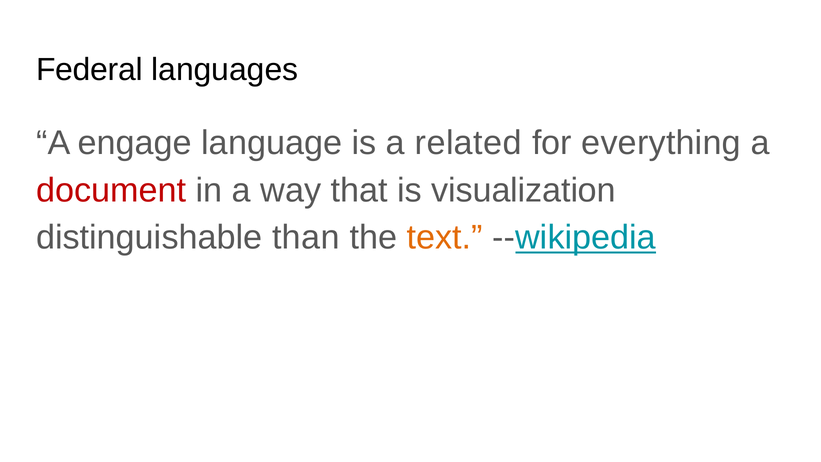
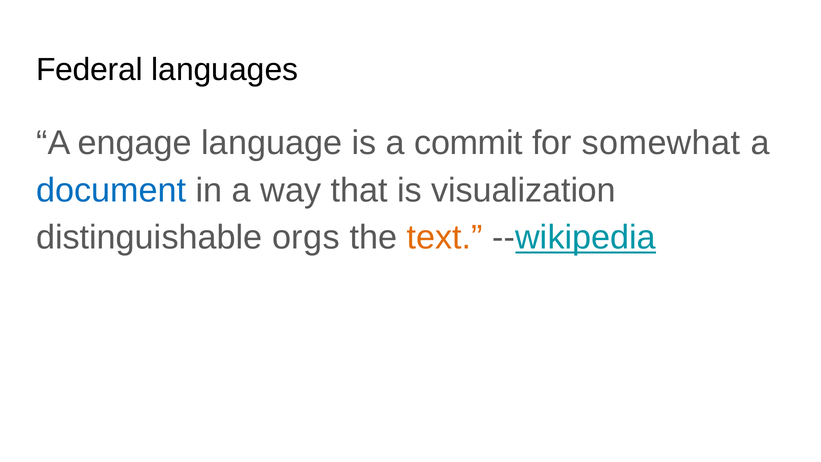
related: related -> commit
everything: everything -> somewhat
document colour: red -> blue
than: than -> orgs
